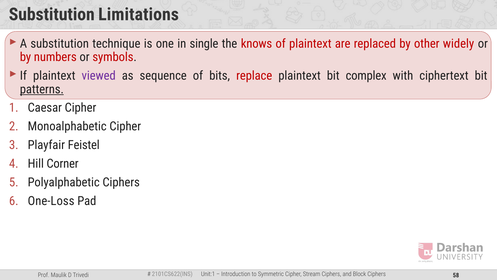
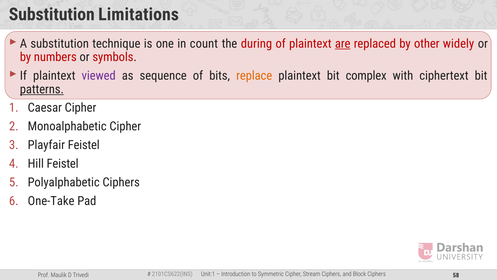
single: single -> count
knows: knows -> during
are underline: none -> present
replace colour: red -> orange
Hill Corner: Corner -> Feistel
One-Loss: One-Loss -> One-Take
